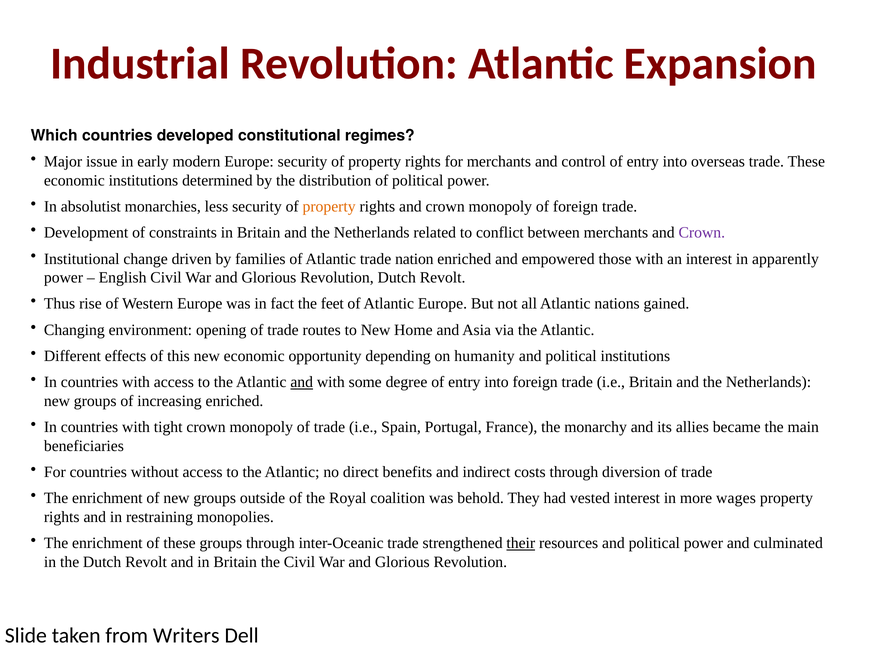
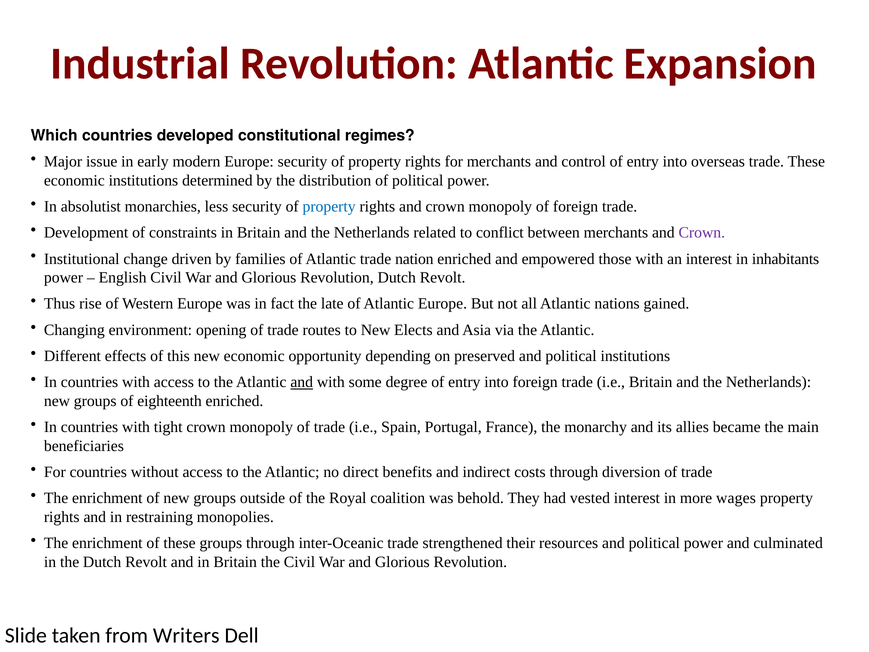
property at (329, 207) colour: orange -> blue
apparently: apparently -> inhabitants
feet: feet -> late
Home: Home -> Elects
humanity: humanity -> preserved
increasing: increasing -> eighteenth
their underline: present -> none
